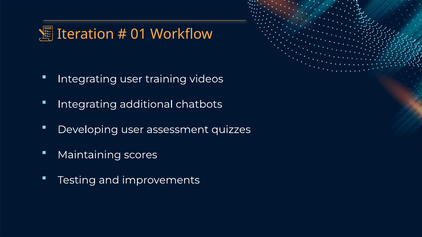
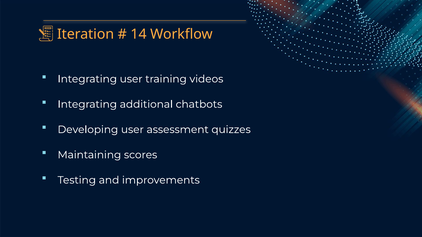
01: 01 -> 14
